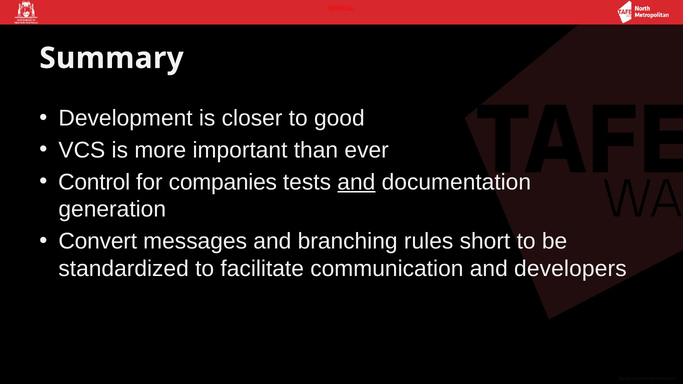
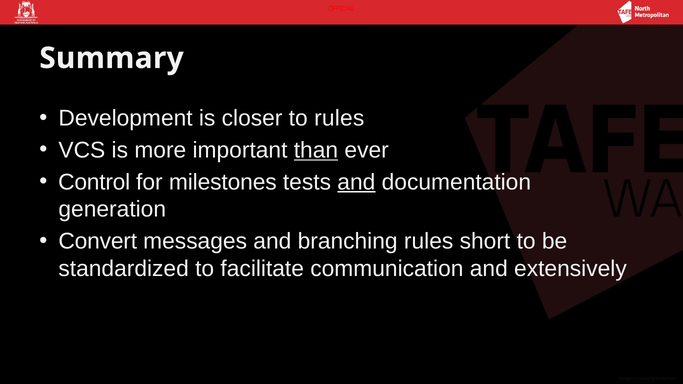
to good: good -> rules
than underline: none -> present
companies: companies -> milestones
developers: developers -> extensively
